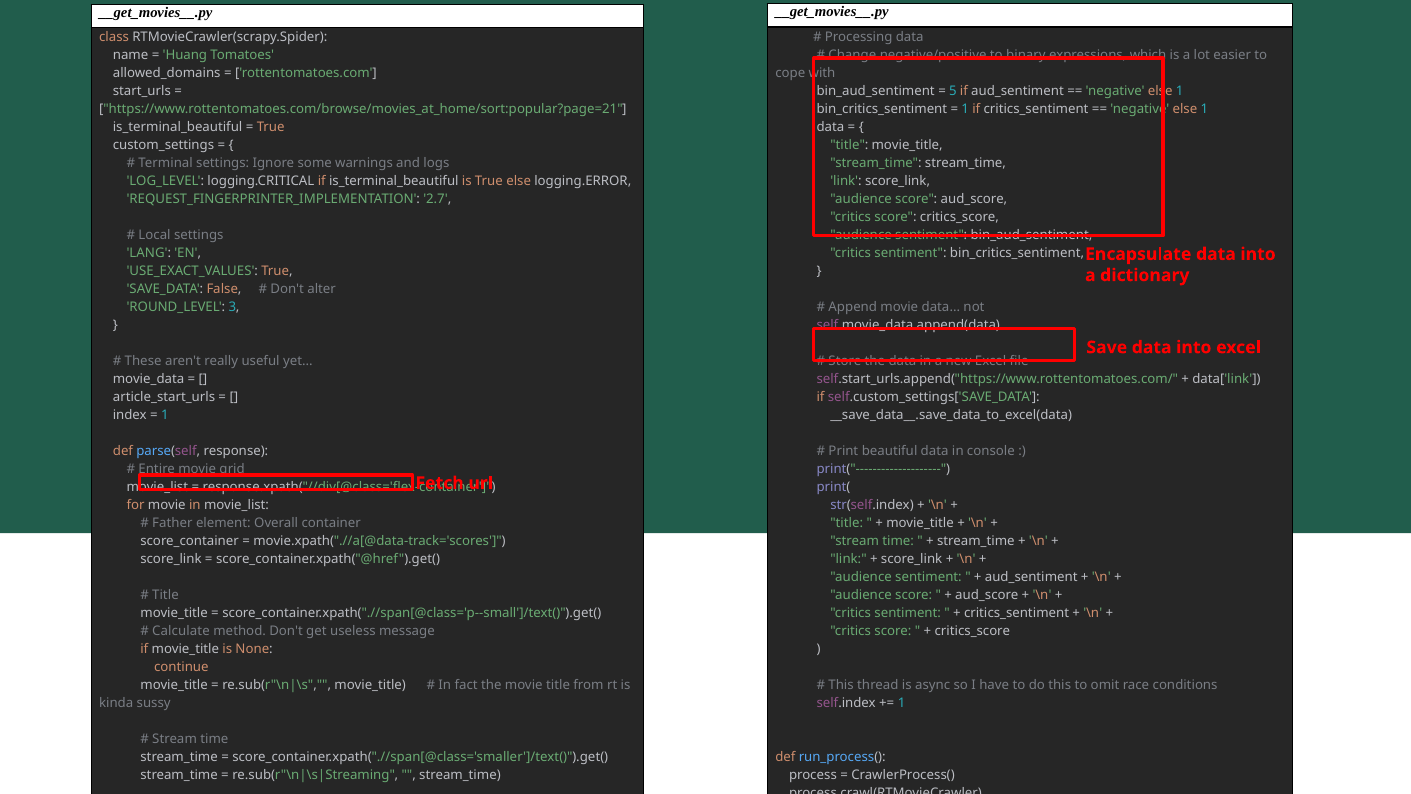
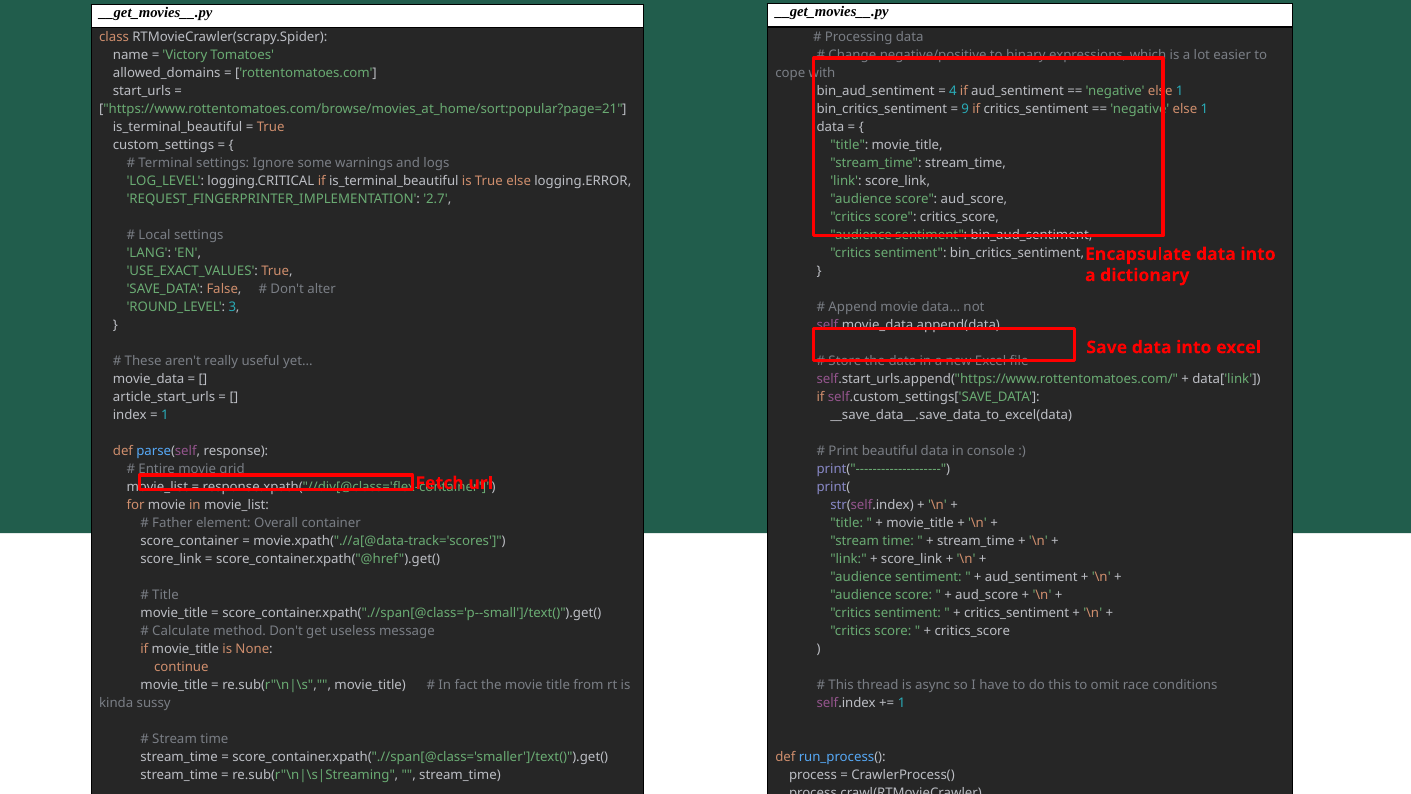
Huang: Huang -> Victory
5: 5 -> 4
1 at (965, 109): 1 -> 9
